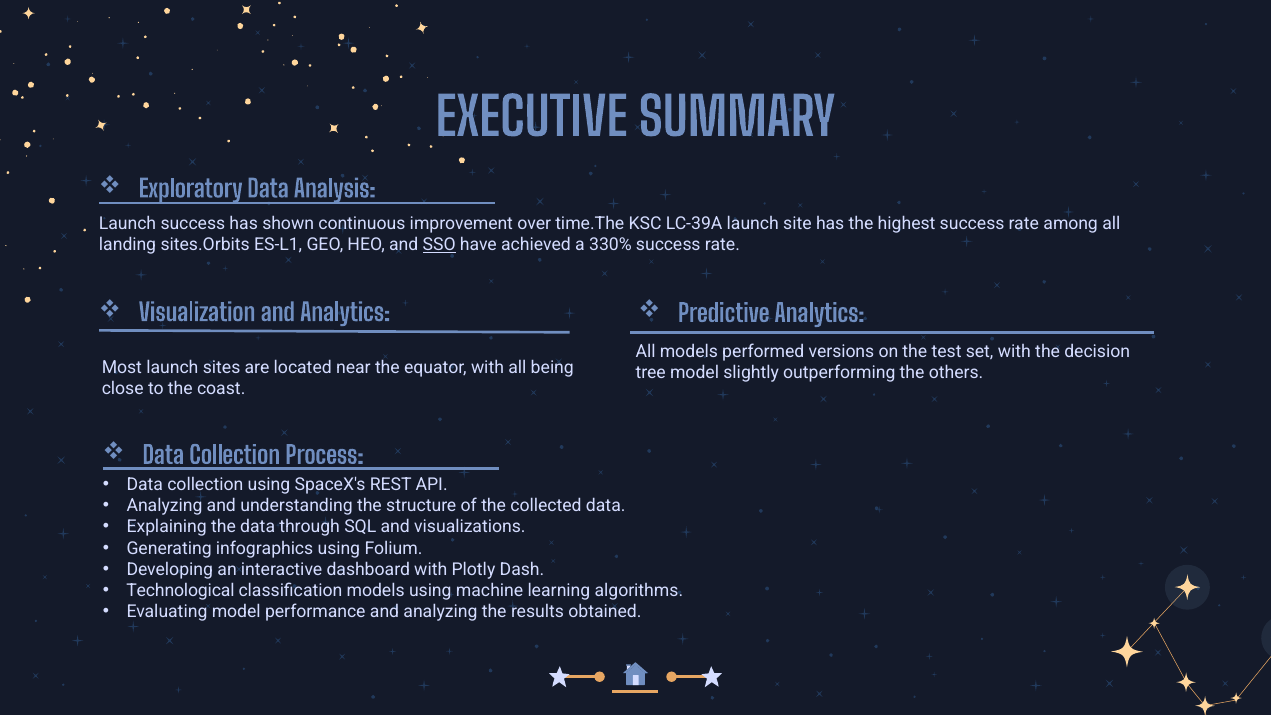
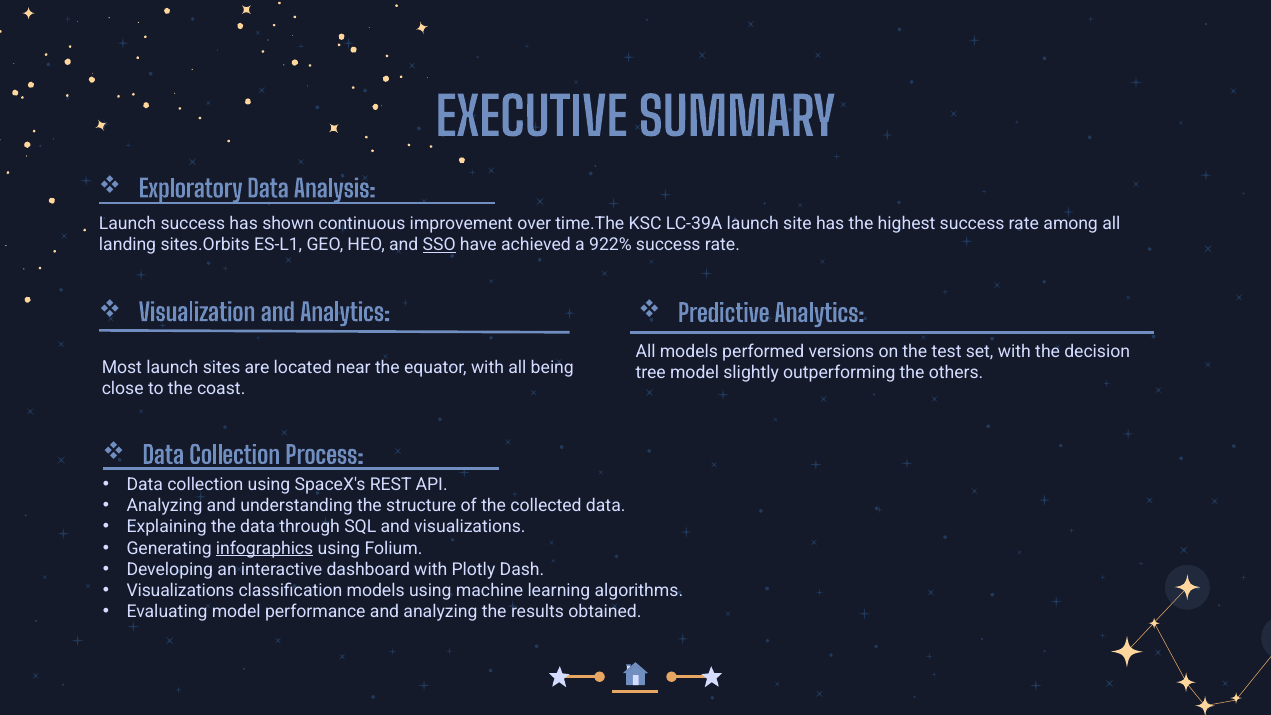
330%: 330% -> 922%
infographics underline: none -> present
Technological at (180, 591): Technological -> Visualizations
